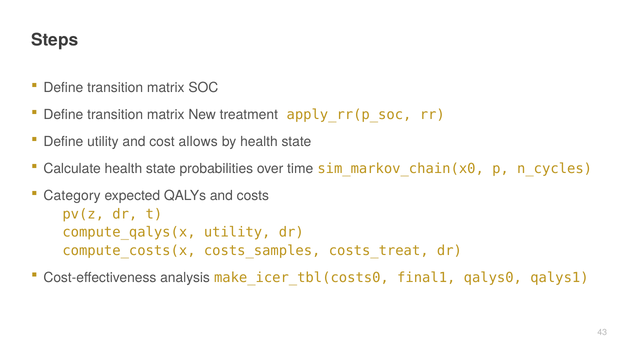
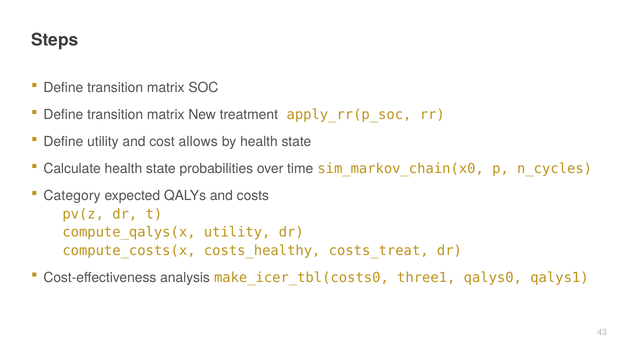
costs_samples: costs_samples -> costs_healthy
final1: final1 -> three1
